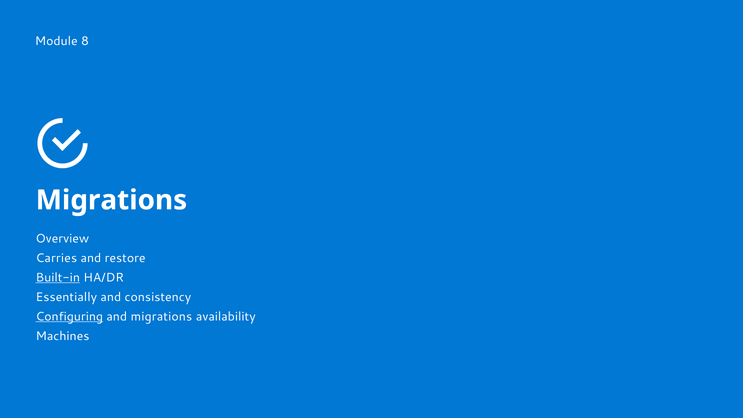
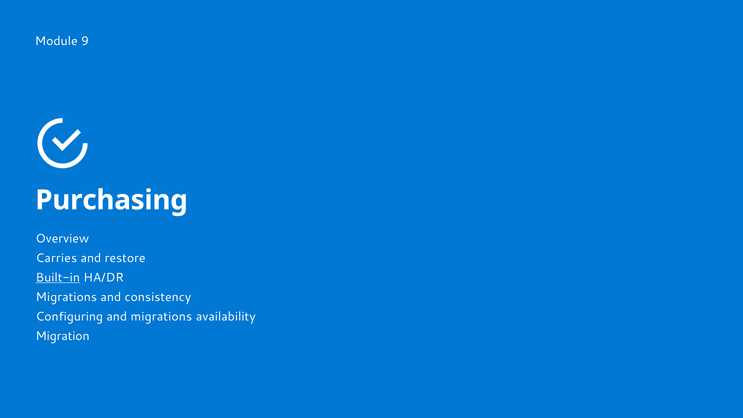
8: 8 -> 9
Migrations at (111, 200): Migrations -> Purchasing
Essentially at (66, 297): Essentially -> Migrations
Configuring underline: present -> none
Machines: Machines -> Migration
